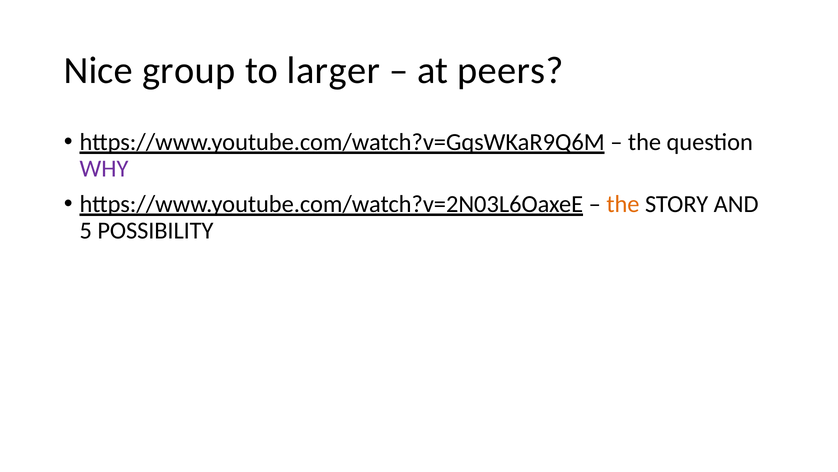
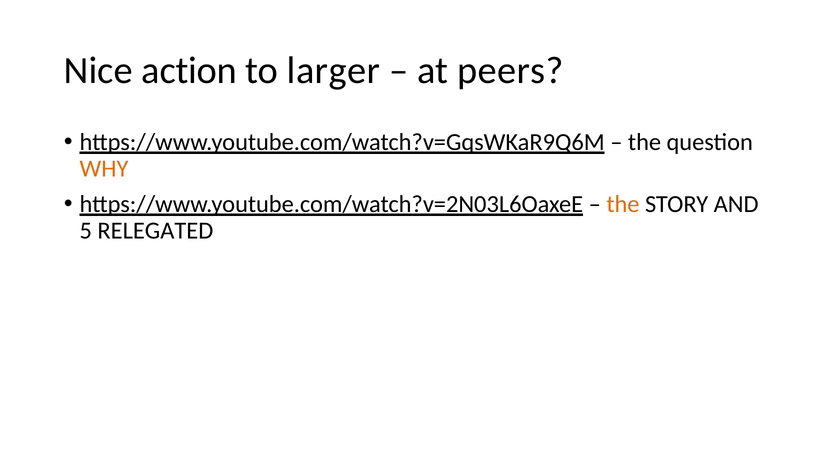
group: group -> action
WHY colour: purple -> orange
POSSIBILITY: POSSIBILITY -> RELEGATED
